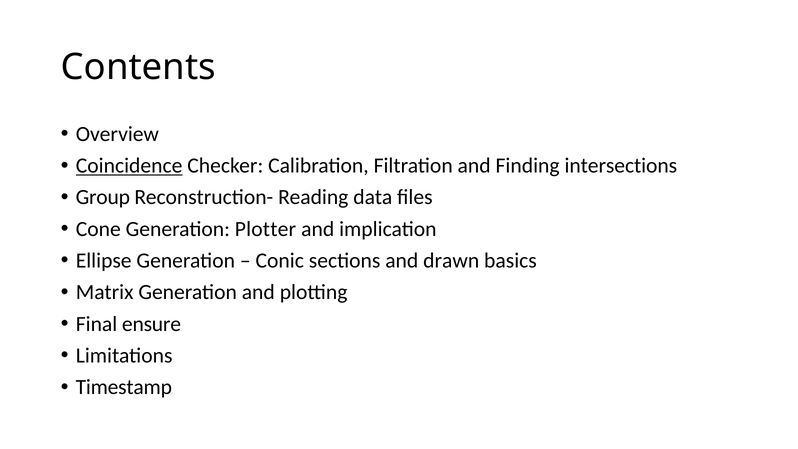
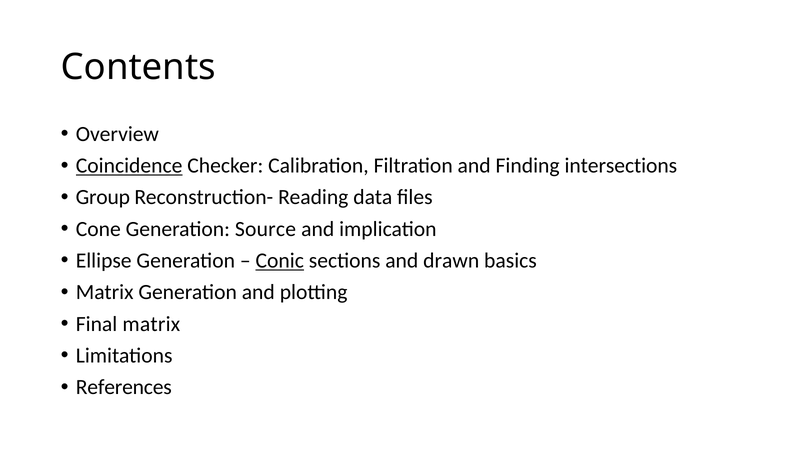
Plotter: Plotter -> Source
Conic underline: none -> present
Final ensure: ensure -> matrix
Timestamp: Timestamp -> References
